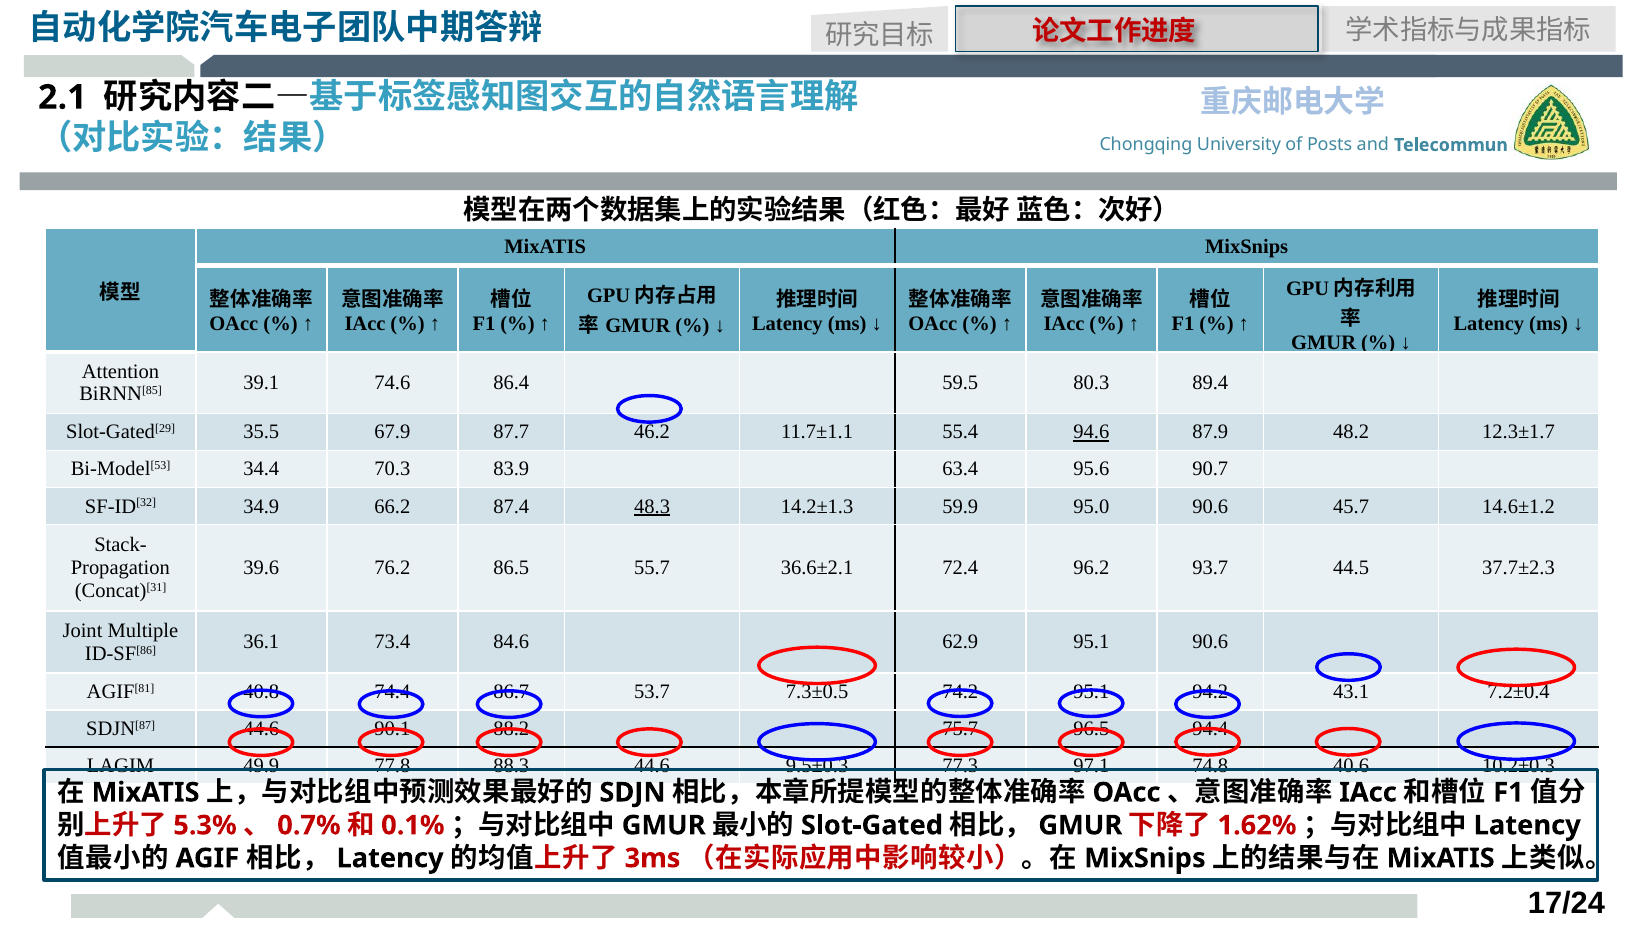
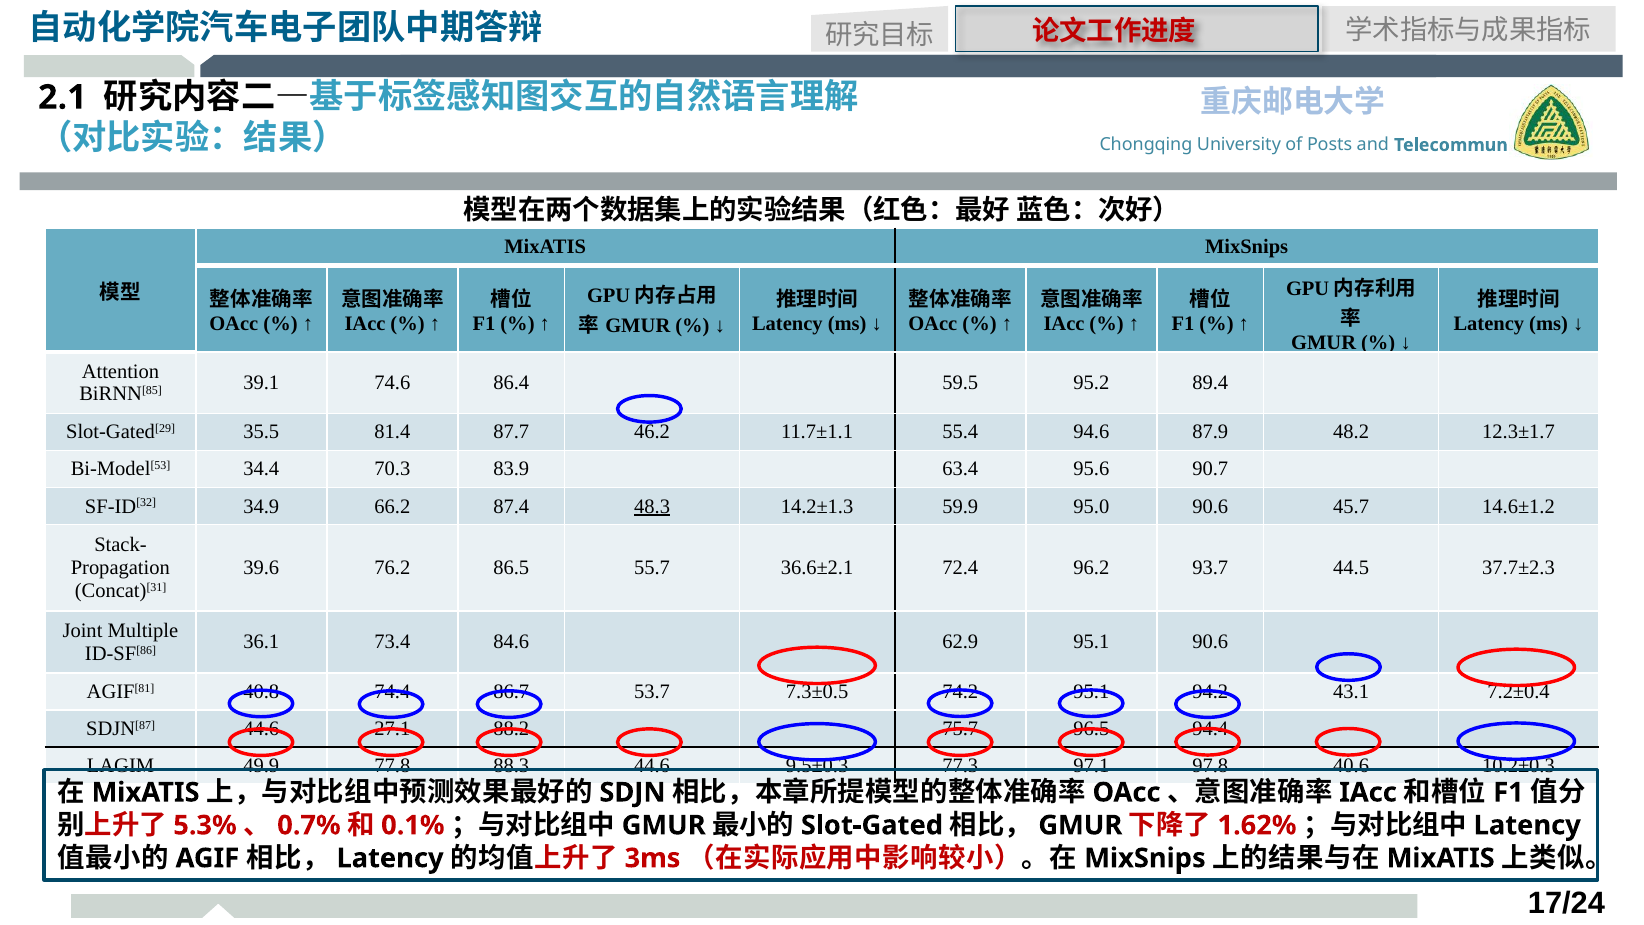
80.3: 80.3 -> 95.2
67.9: 67.9 -> 81.4
94.6 underline: present -> none
90.1: 90.1 -> 27.1
74.8: 74.8 -> 97.8
